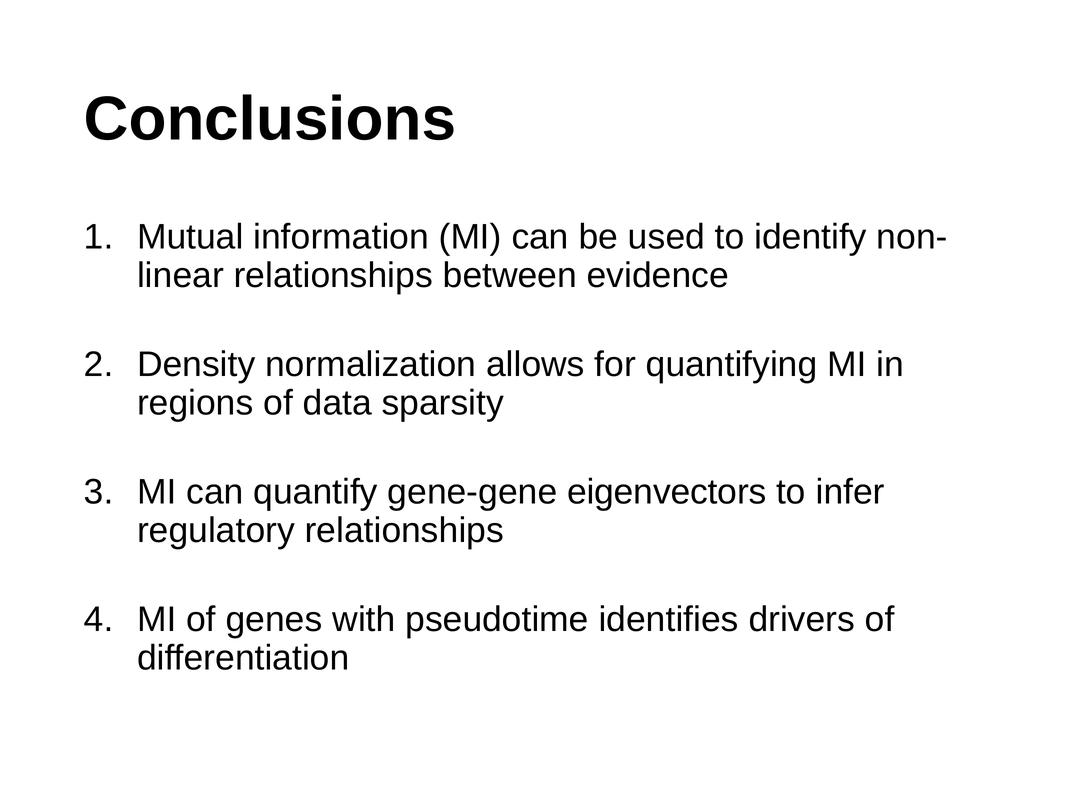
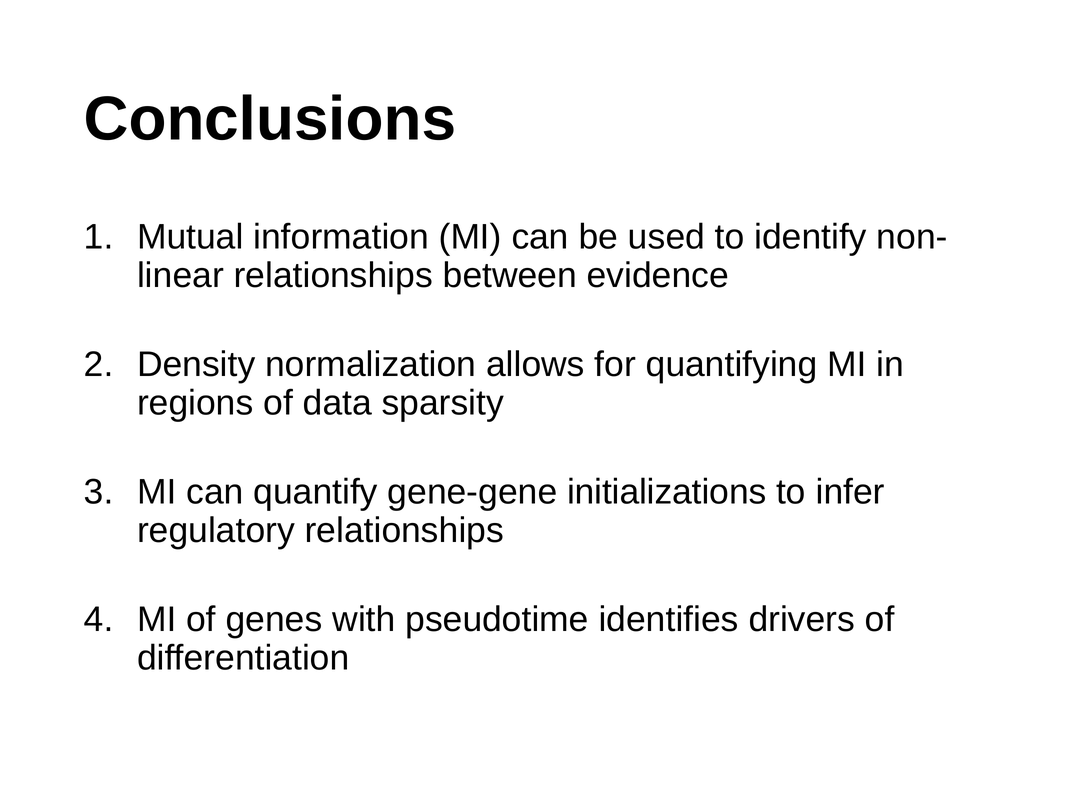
eigenvectors: eigenvectors -> initializations
